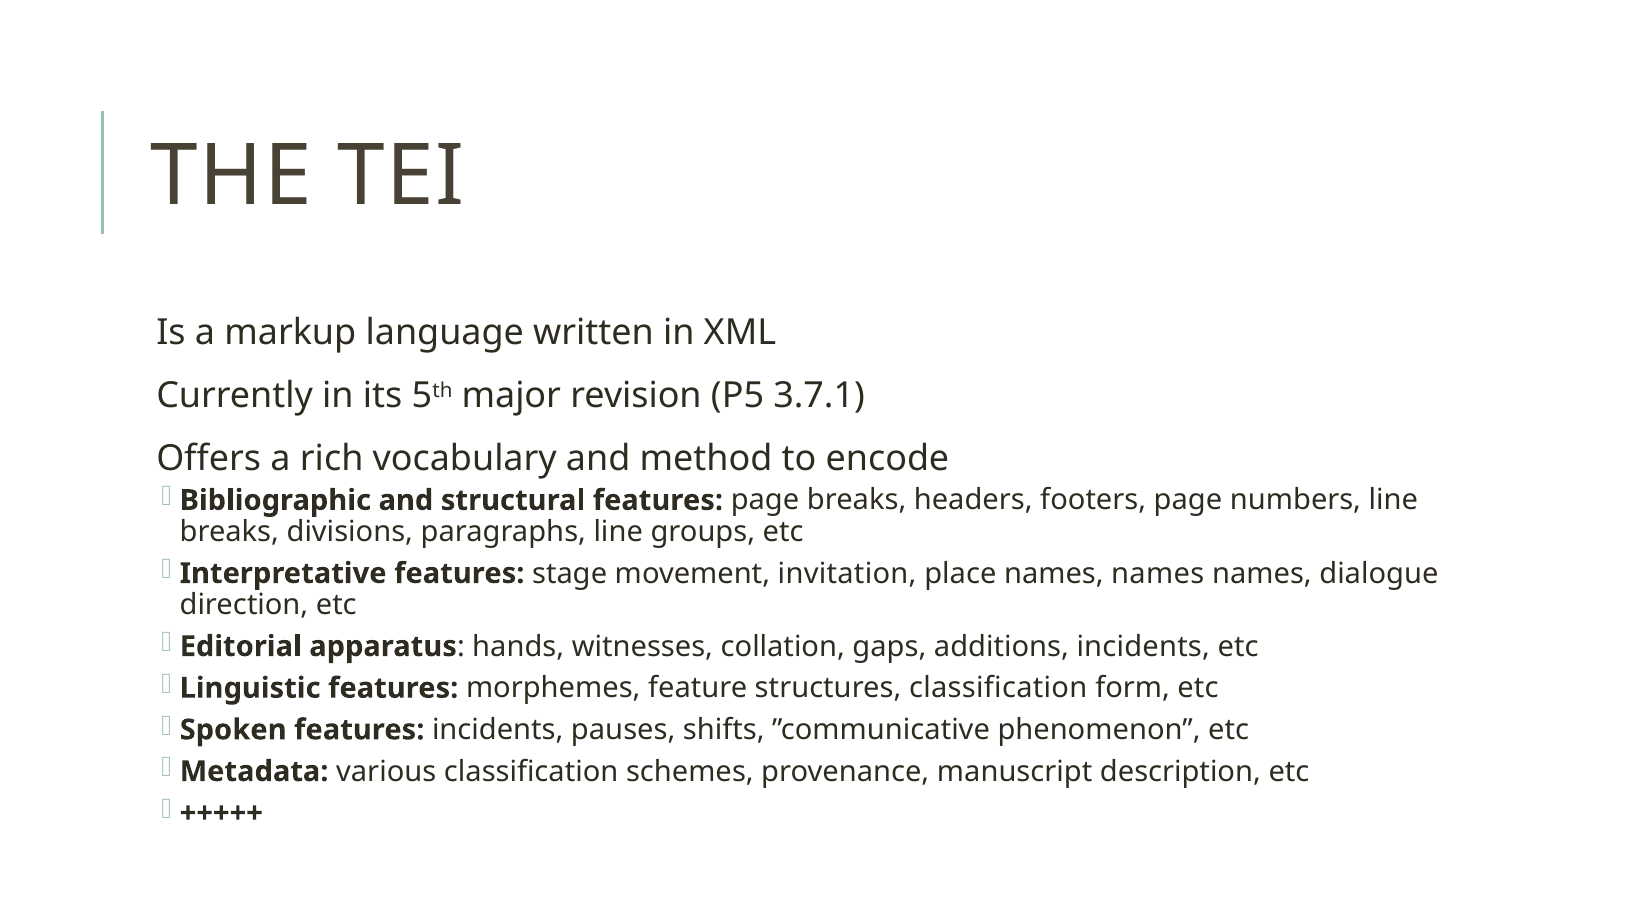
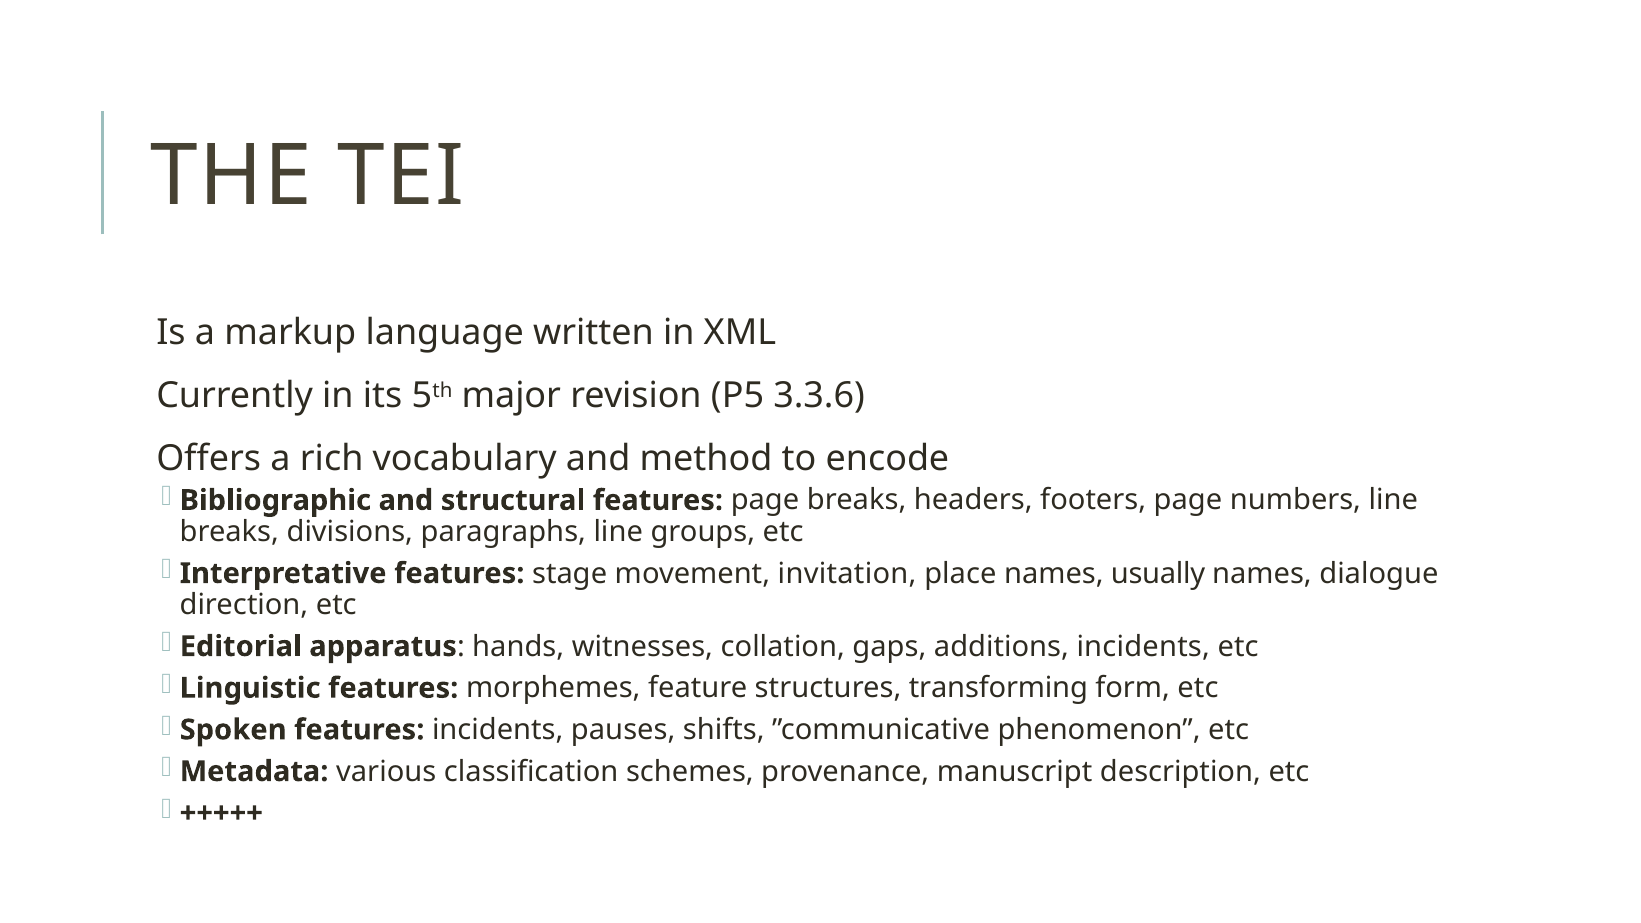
3.7.1: 3.7.1 -> 3.3.6
place names names: names -> usually
structures classification: classification -> transforming
